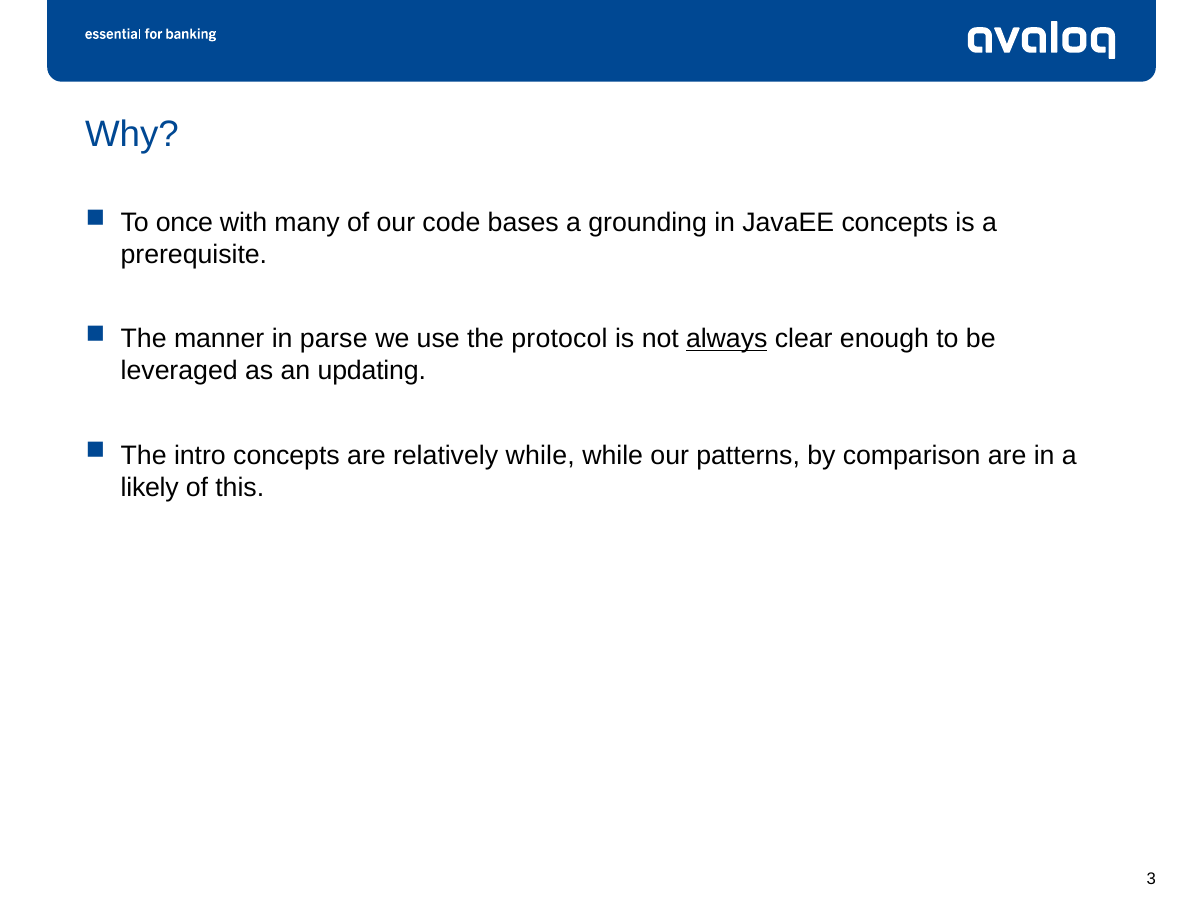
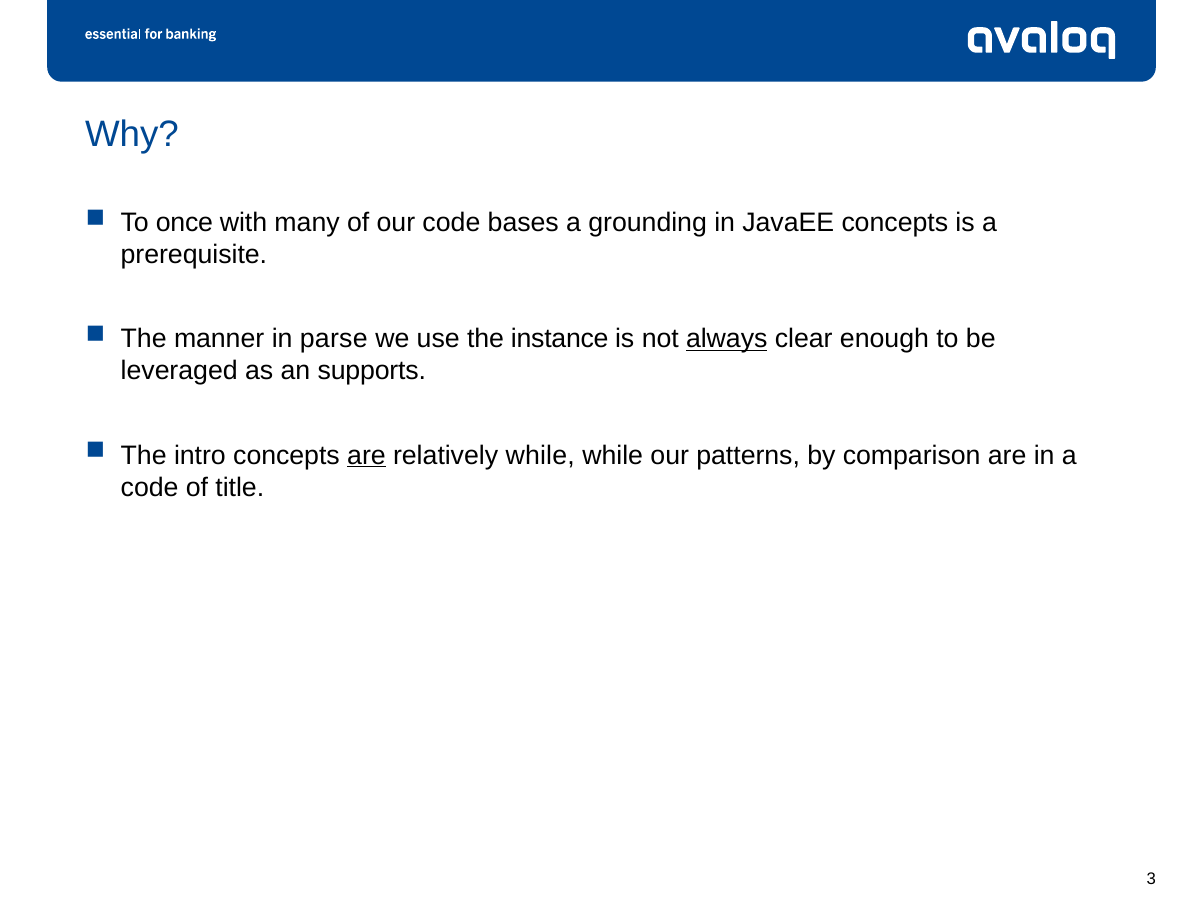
protocol: protocol -> instance
updating: updating -> supports
are at (366, 455) underline: none -> present
likely at (150, 487): likely -> code
this: this -> title
